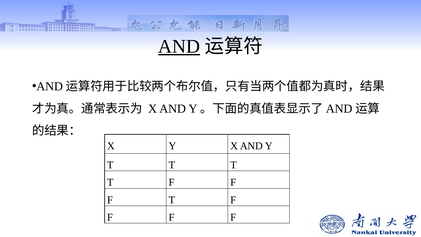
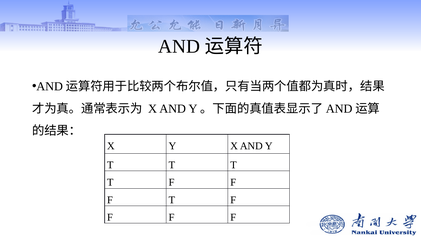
AND at (179, 46) underline: present -> none
